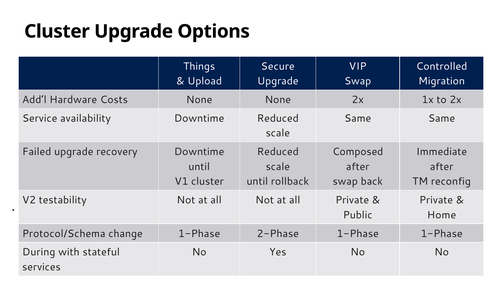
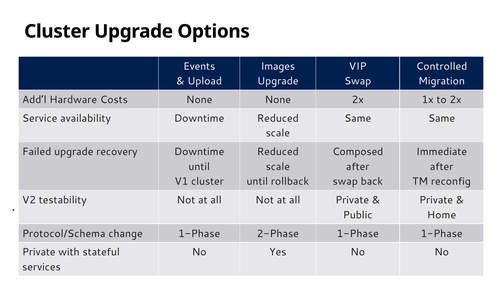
Things: Things -> Events
Secure: Secure -> Images
During at (39, 253): During -> Private
